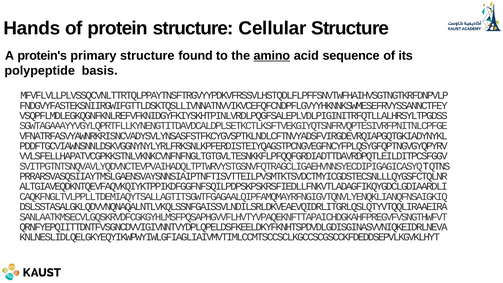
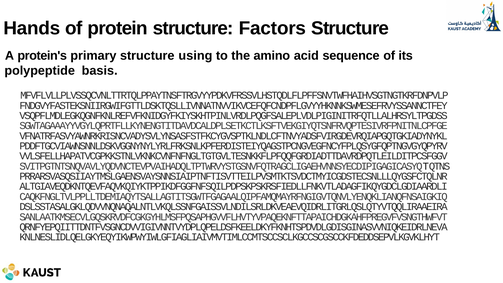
Cellular: Cellular -> Factors
found: found -> using
amino underline: present -> none
